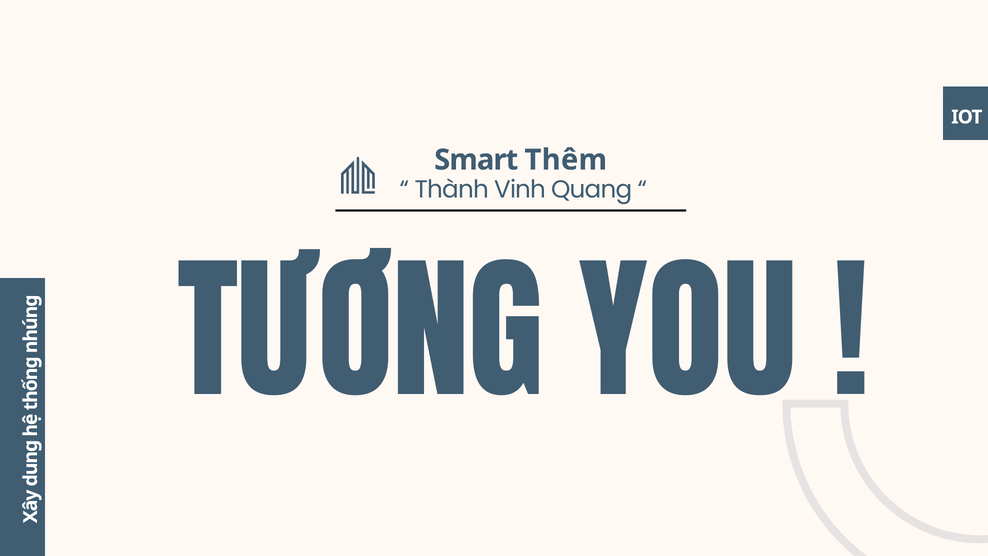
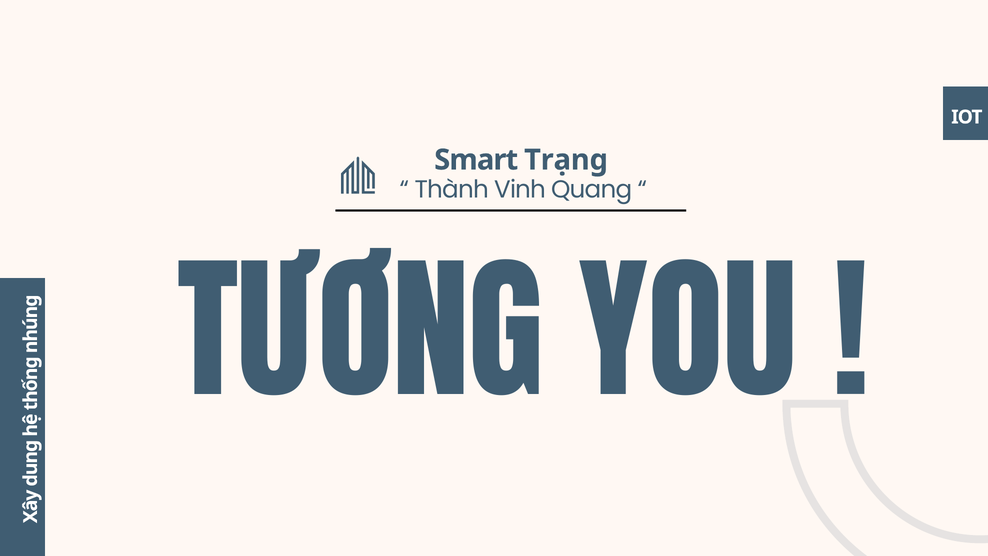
Thêm: Thêm -> Trạng
